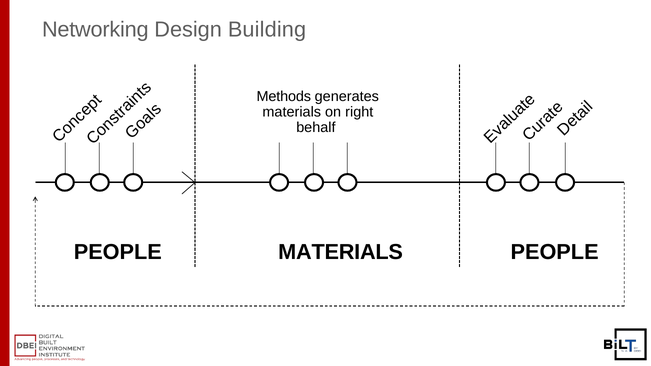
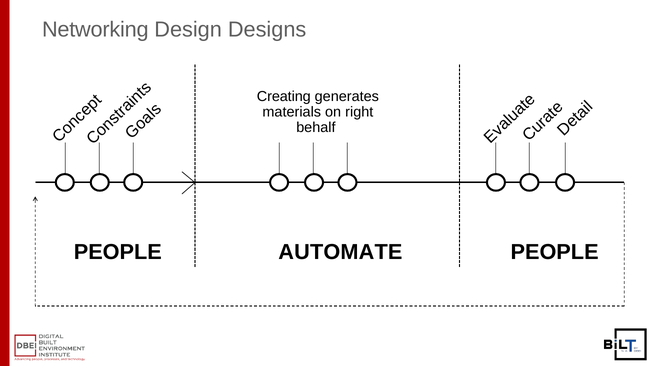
Building: Building -> Designs
Methods: Methods -> Creating
MATERIALS at (341, 252): MATERIALS -> AUTOMATE
